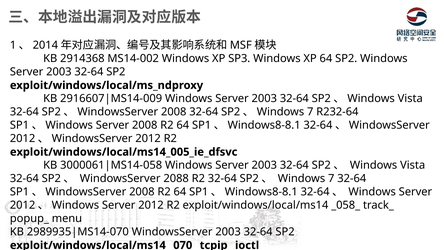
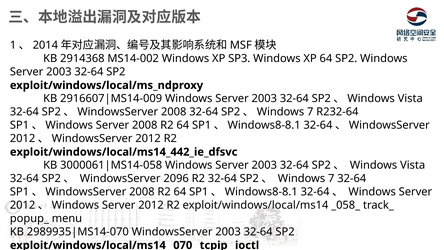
exploit/windows/local/ms14_005_ie_dfsvc: exploit/windows/local/ms14_005_ie_dfsvc -> exploit/windows/local/ms14_442_ie_dfsvc
2088: 2088 -> 2096
